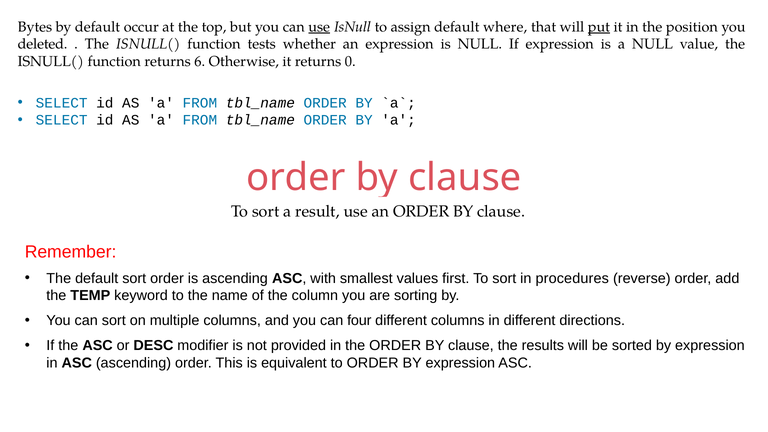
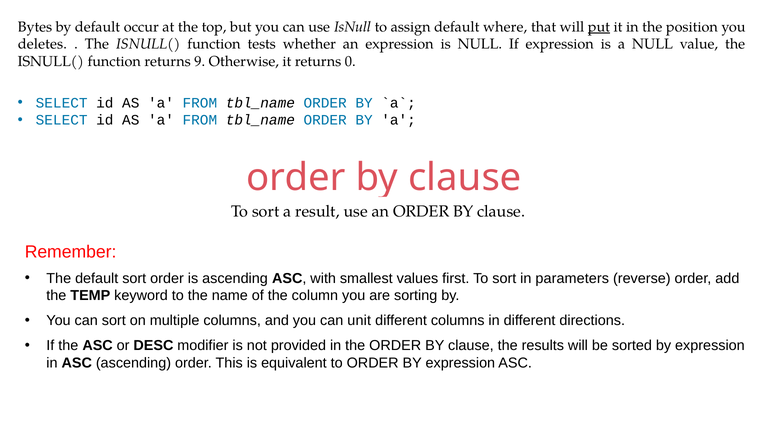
use at (319, 27) underline: present -> none
deleted: deleted -> deletes
6: 6 -> 9
procedures: procedures -> parameters
four: four -> unit
